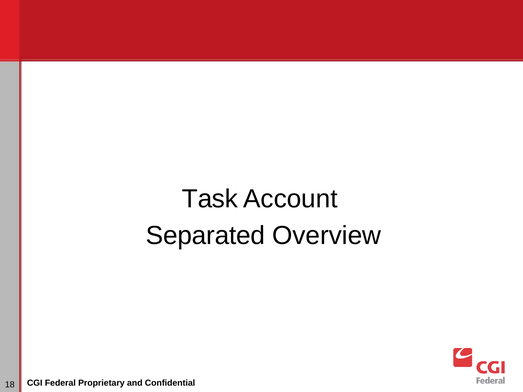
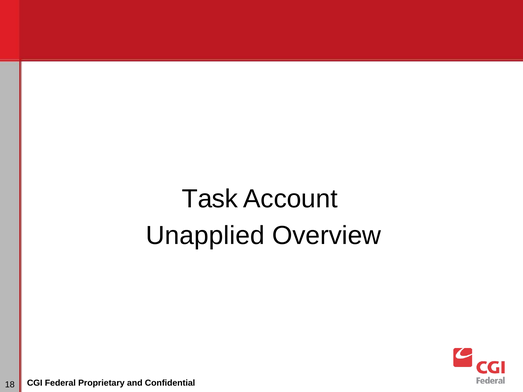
Separated: Separated -> Unapplied
